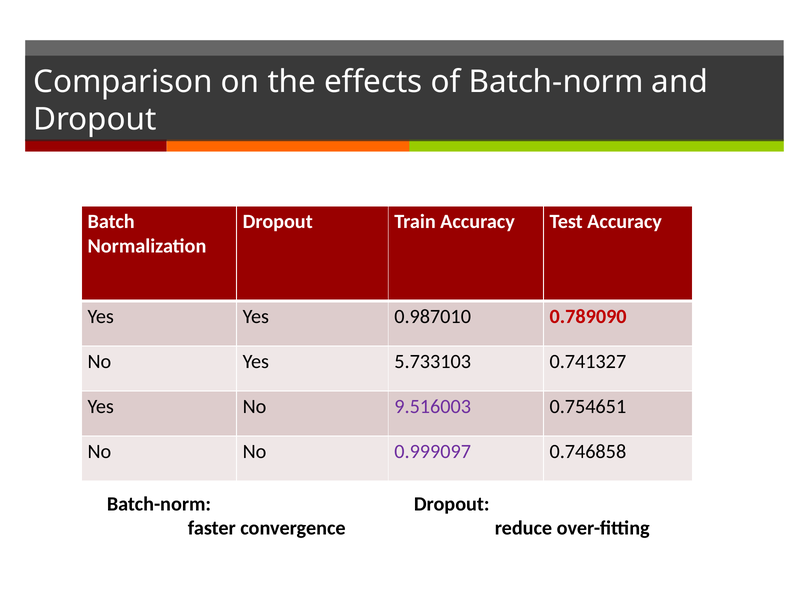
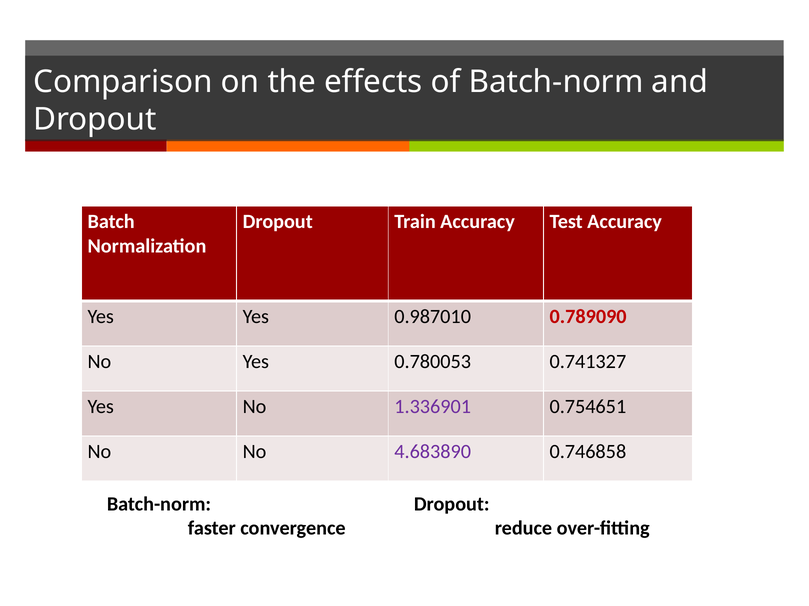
5.733103: 5.733103 -> 0.780053
9.516003: 9.516003 -> 1.336901
0.999097: 0.999097 -> 4.683890
